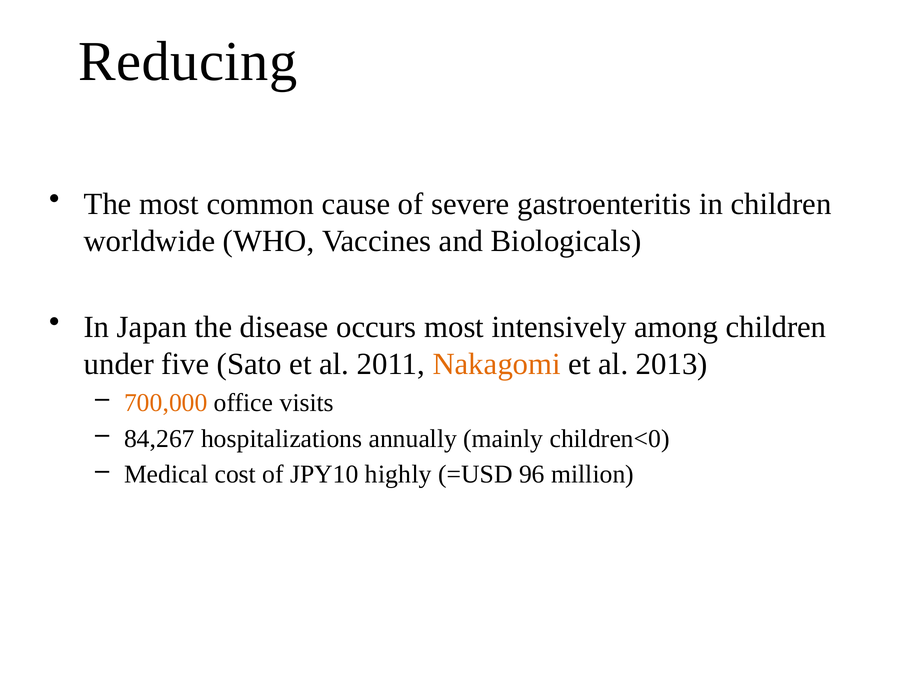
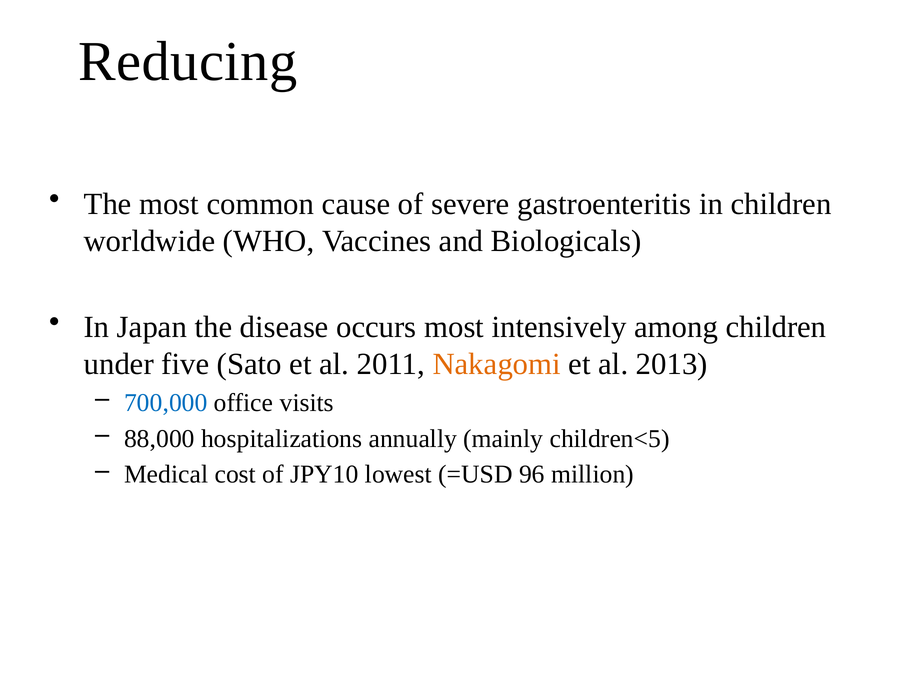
700,000 colour: orange -> blue
84,267: 84,267 -> 88,000
children<0: children<0 -> children<5
highly: highly -> lowest
